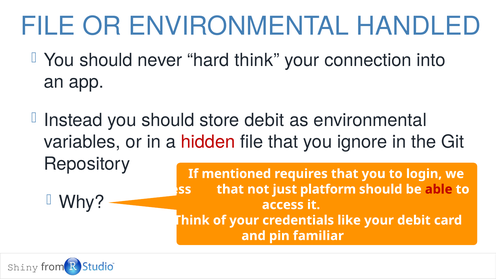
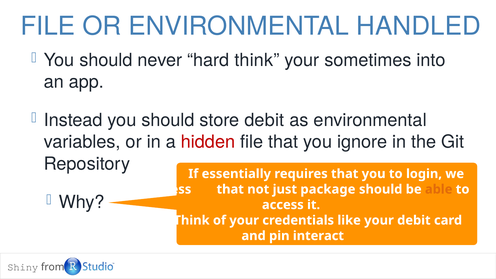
connection: connection -> sometimes
mentioned: mentioned -> essentially
platform: platform -> package
able colour: red -> orange
familiar: familiar -> interact
